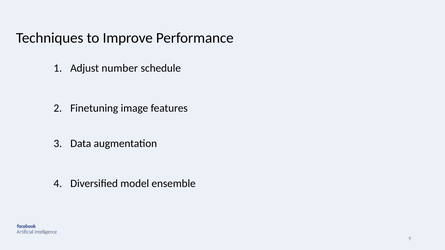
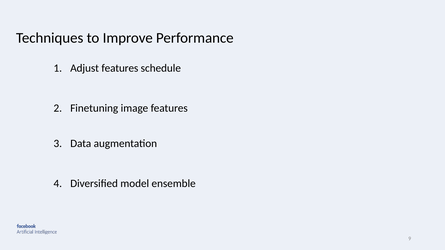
Adjust number: number -> features
